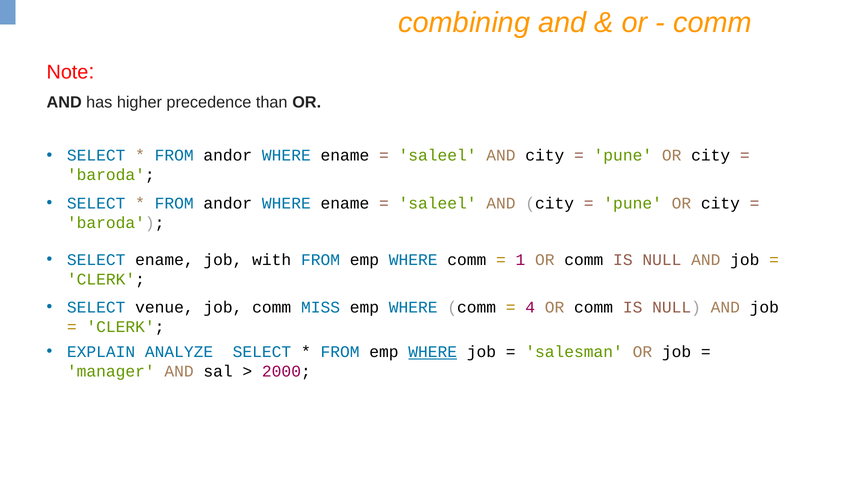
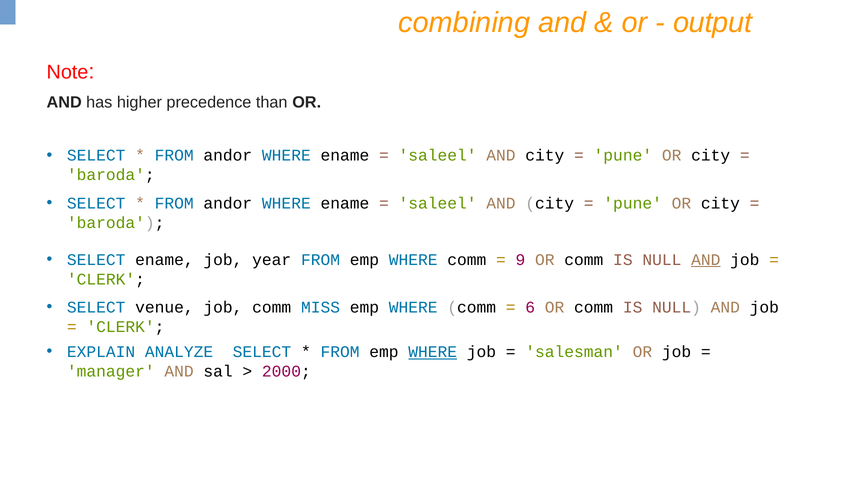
comm at (712, 23): comm -> output
with: with -> year
1: 1 -> 9
AND at (706, 259) underline: none -> present
4: 4 -> 6
